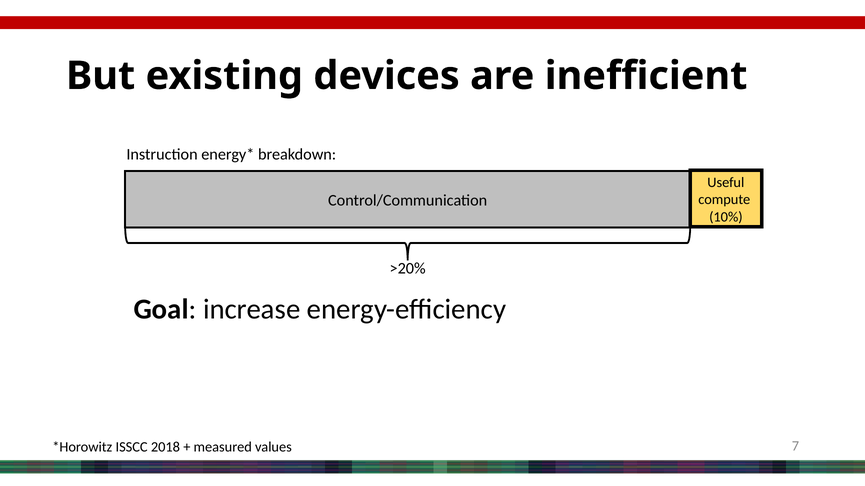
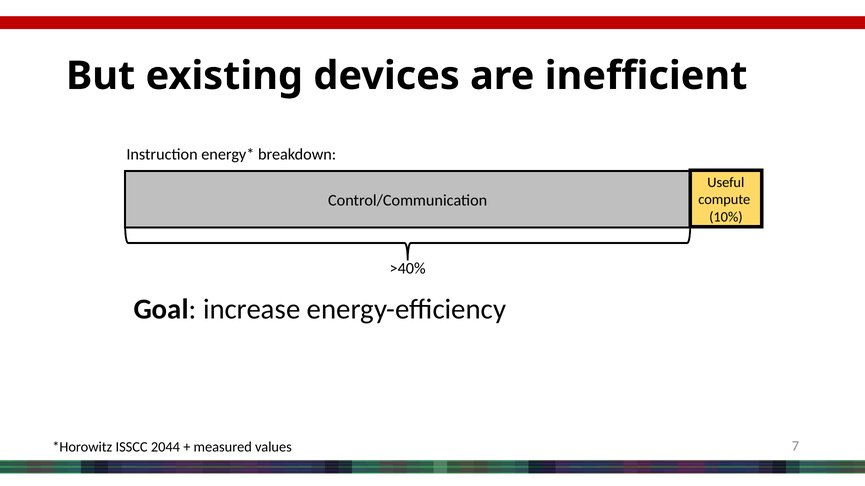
>20%: >20% -> >40%
2018: 2018 -> 2044
